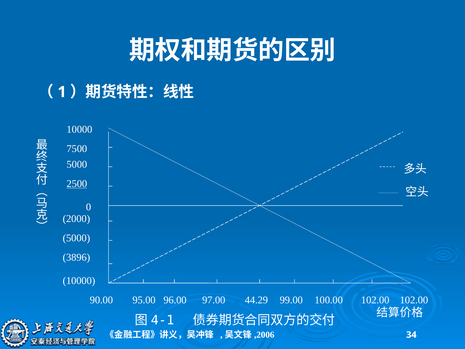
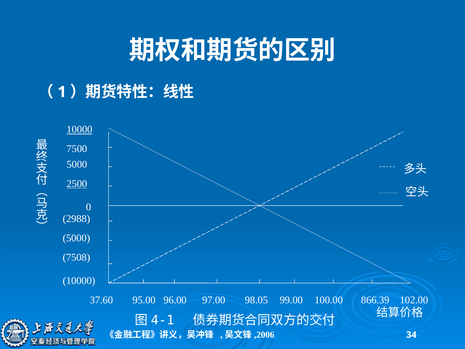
10000 at (79, 129) underline: none -> present
2000: 2000 -> 2988
3896: 3896 -> 7508
90.00: 90.00 -> 37.60
44.29: 44.29 -> 98.05
100.00 102.00: 102.00 -> 866.39
